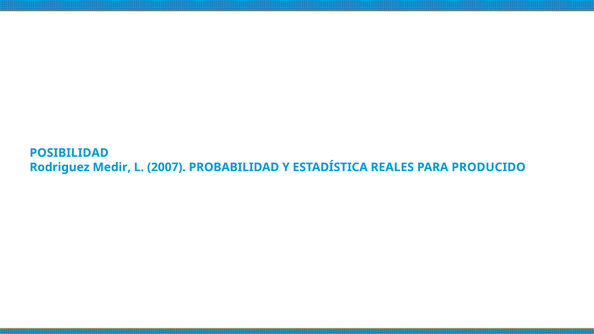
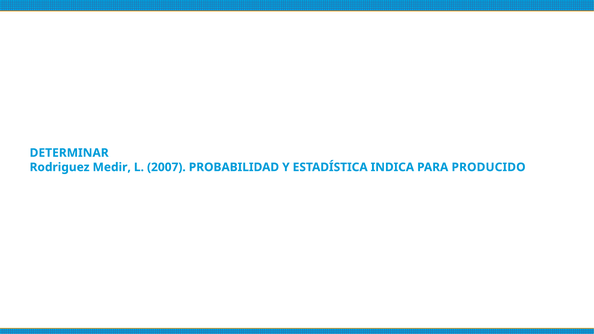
POSIBILIDAD: POSIBILIDAD -> DETERMINAR
REALES: REALES -> INDICA
